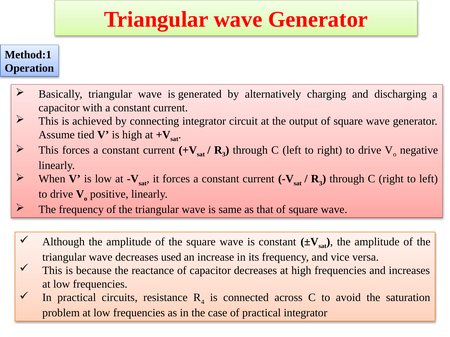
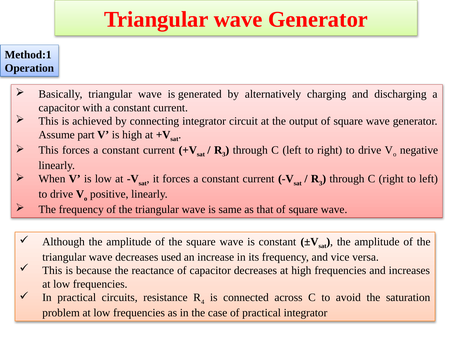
tied: tied -> part
